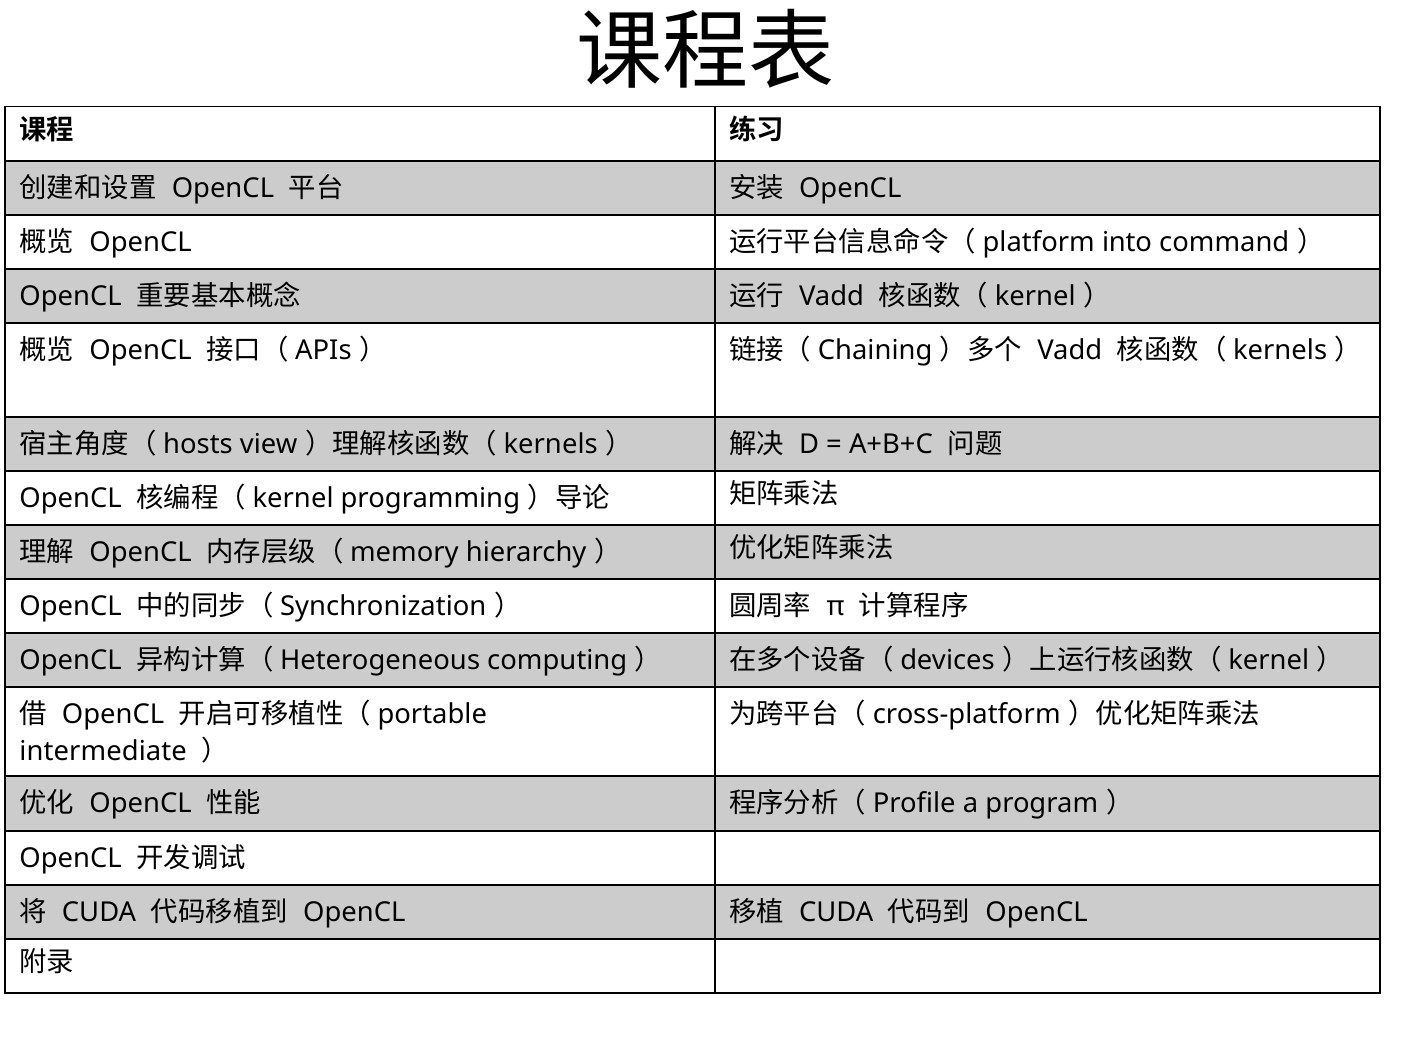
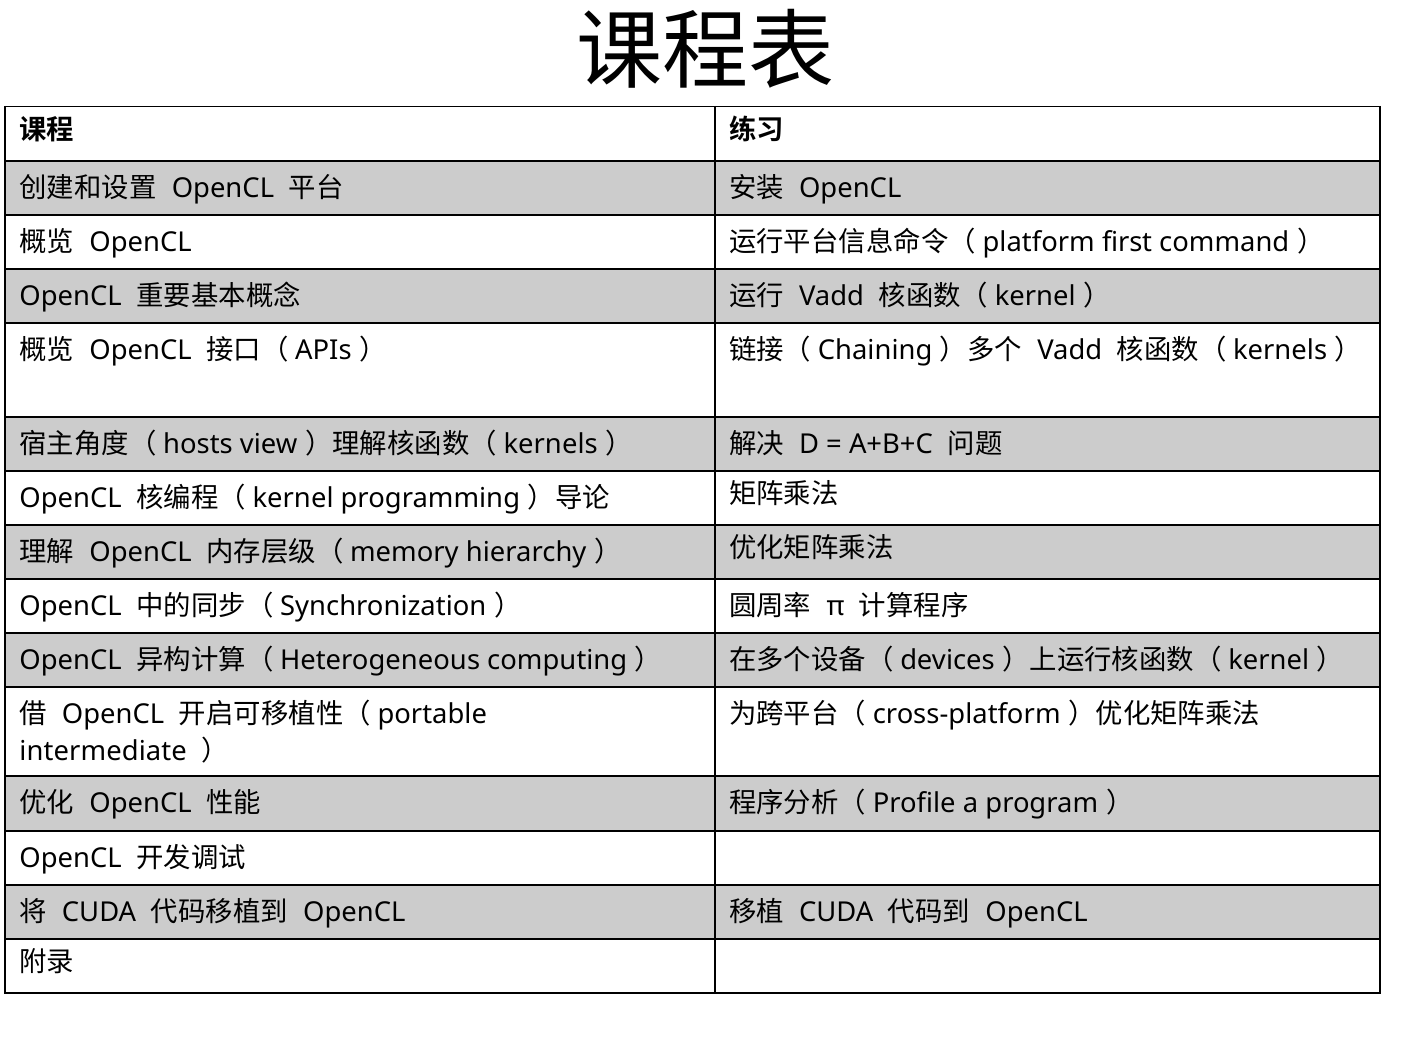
into: into -> first
